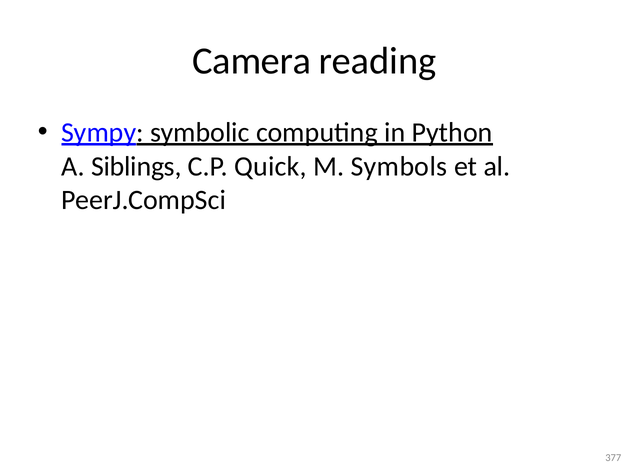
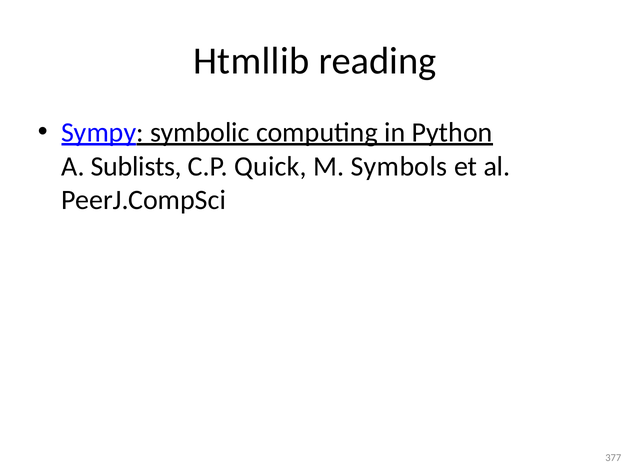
Camera: Camera -> Htmllib
Siblings: Siblings -> Sublists
